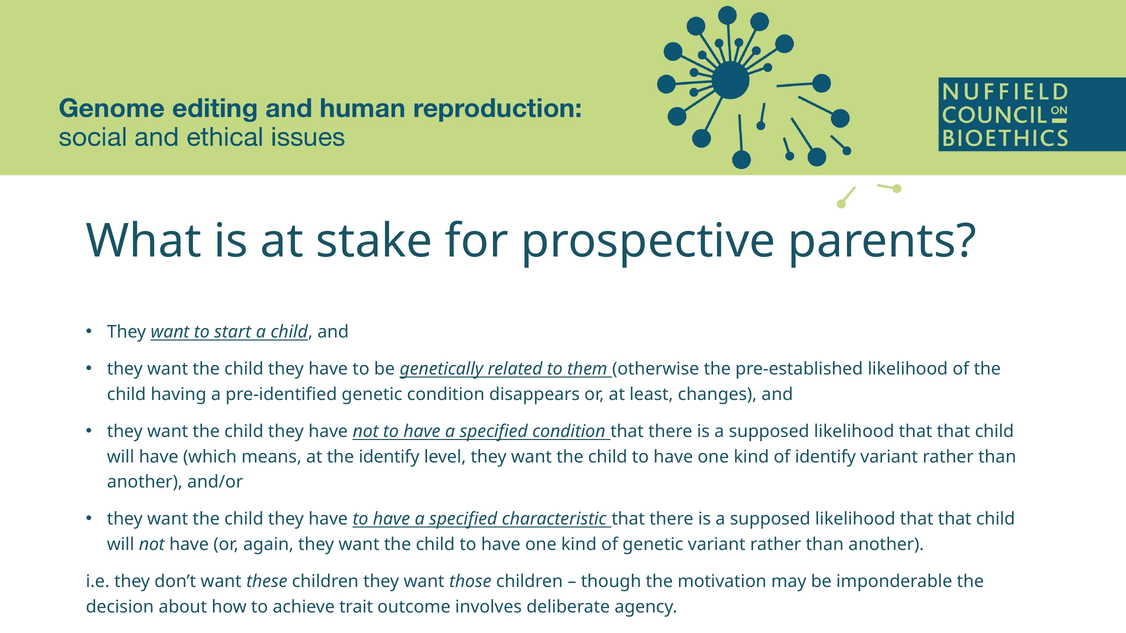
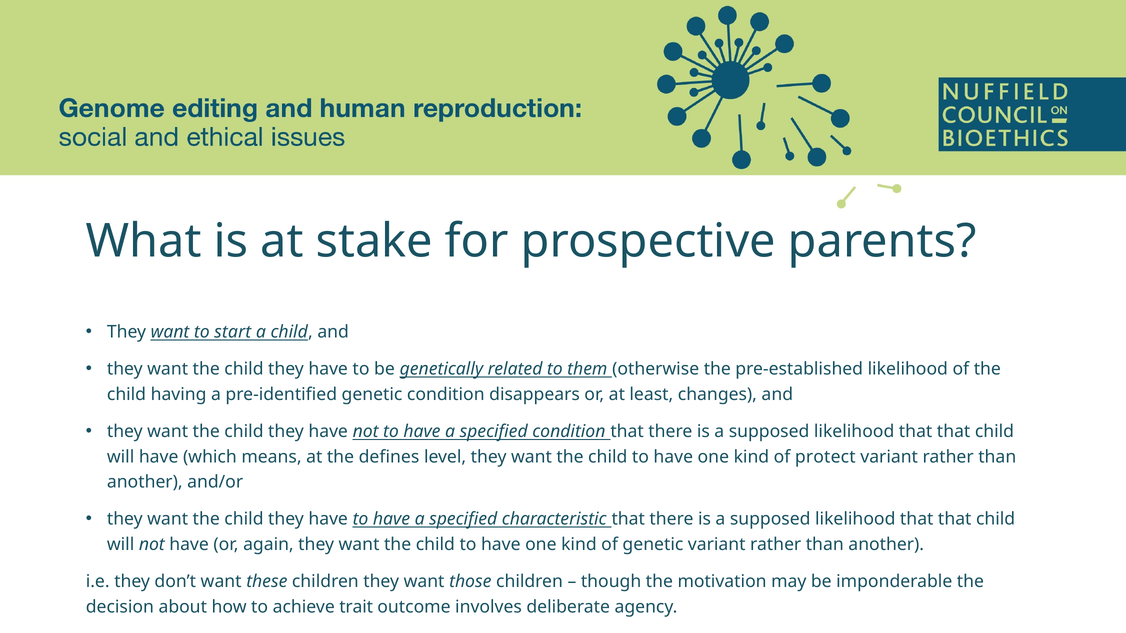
the identify: identify -> defines
of identify: identify -> protect
